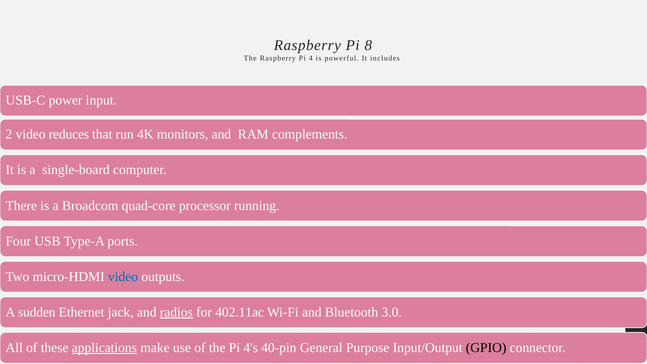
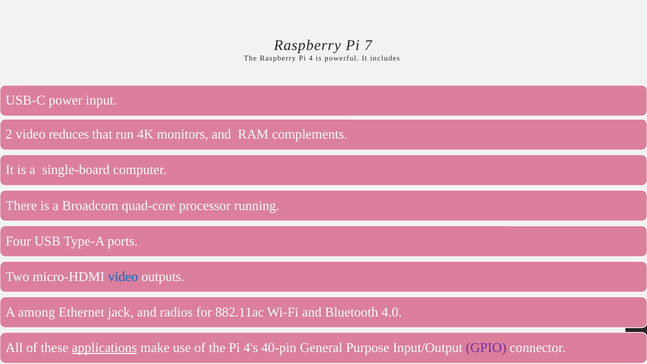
8: 8 -> 7
sudden: sudden -> among
radios underline: present -> none
402.11ac: 402.11ac -> 882.11ac
3.0: 3.0 -> 4.0
GPIO colour: black -> purple
